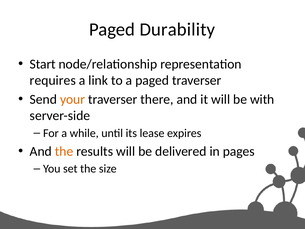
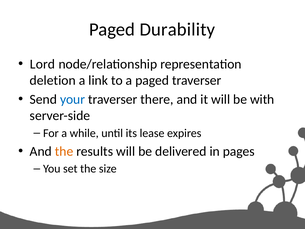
Start: Start -> Lord
requires: requires -> deletion
your colour: orange -> blue
